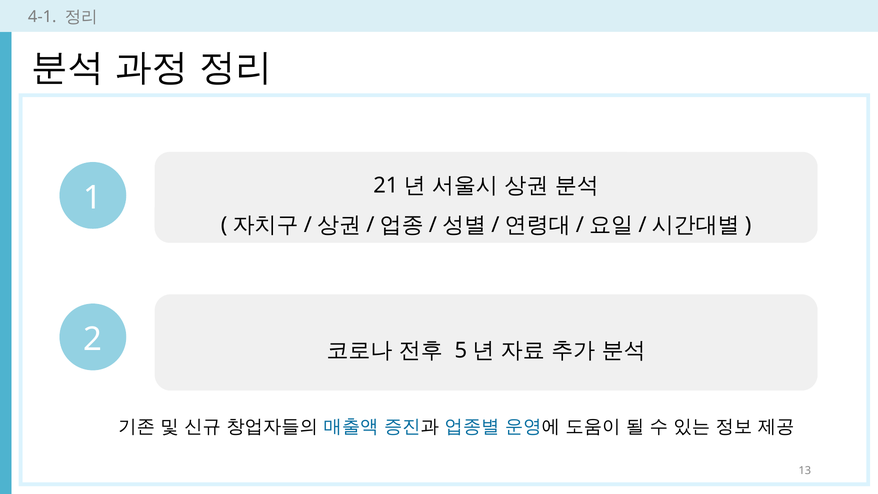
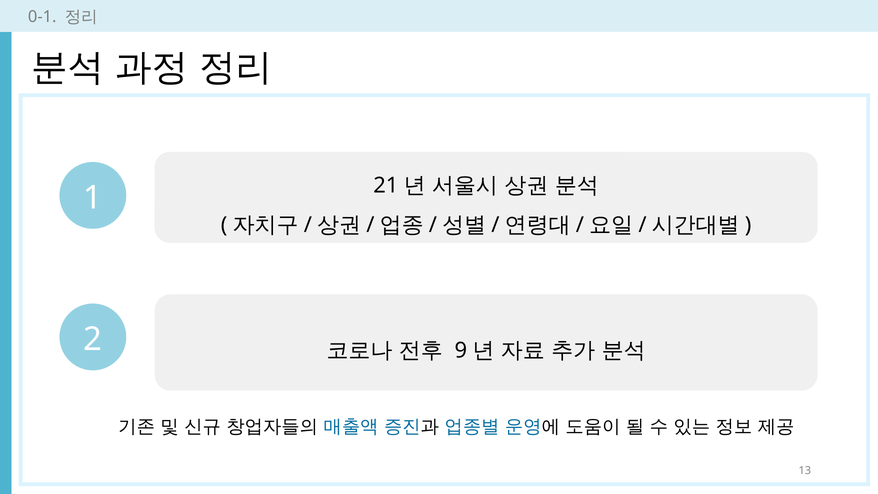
4-1: 4-1 -> 0-1
5: 5 -> 9
